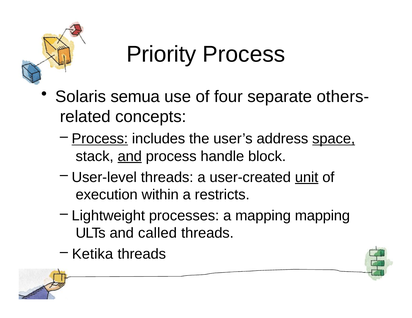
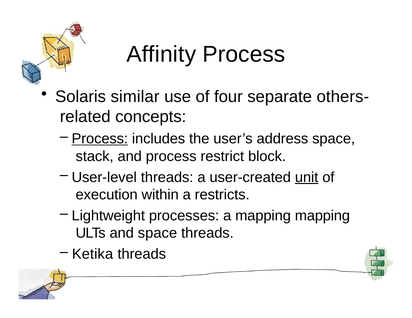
Priority: Priority -> Affinity
semua: semua -> similar
space at (334, 139) underline: present -> none
and at (130, 156) underline: present -> none
handle: handle -> restrict
and called: called -> space
